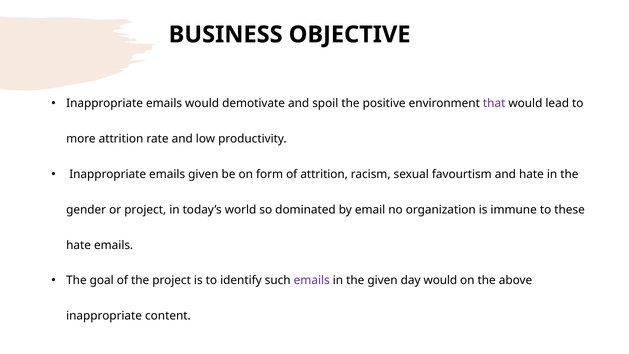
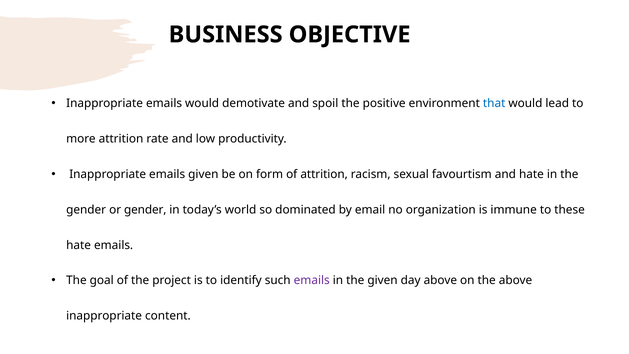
that colour: purple -> blue
or project: project -> gender
day would: would -> above
